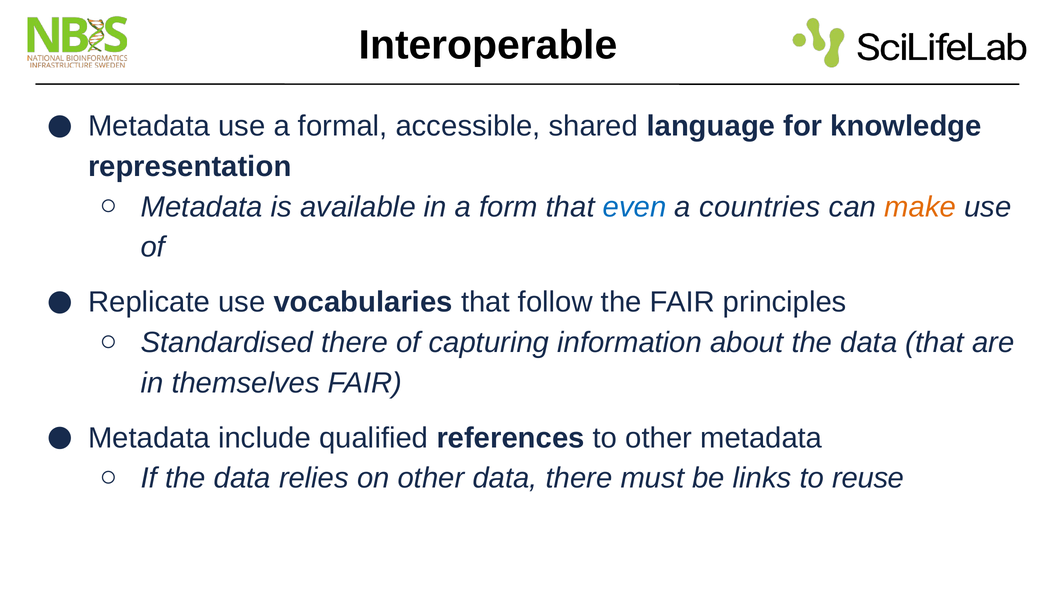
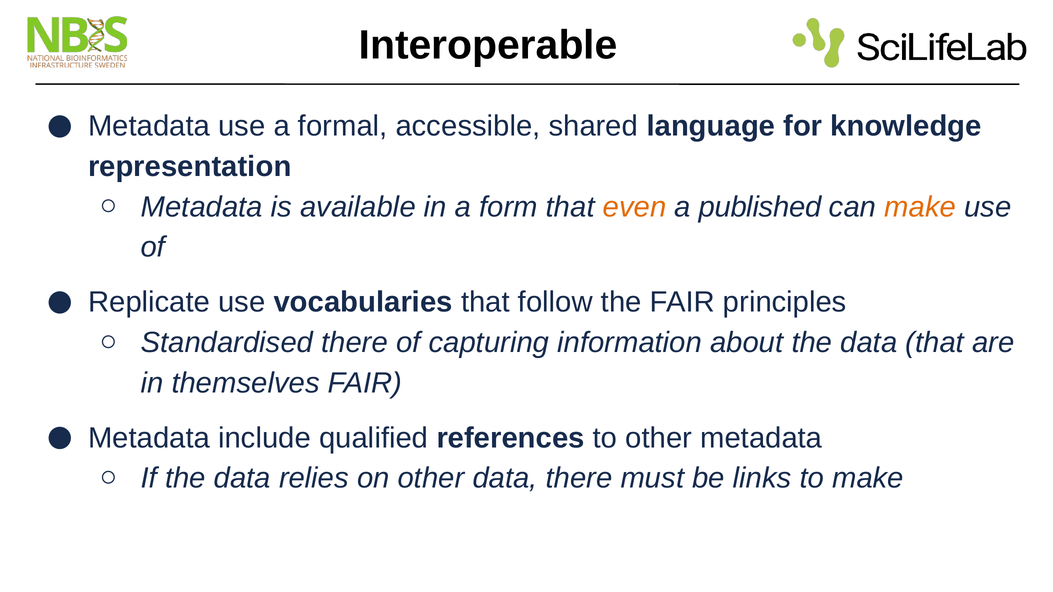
even colour: blue -> orange
countries: countries -> published
to reuse: reuse -> make
